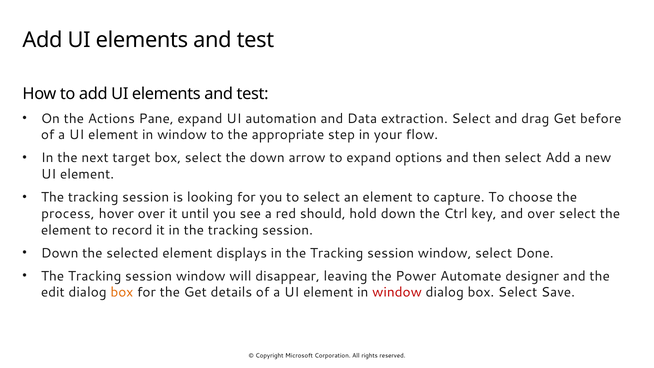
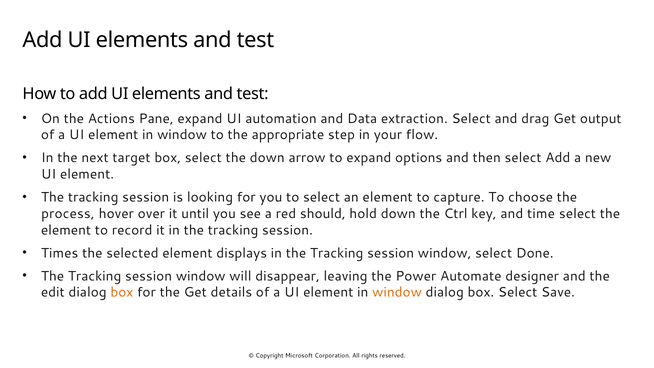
before: before -> output
and over: over -> time
Down at (60, 253): Down -> Times
window at (397, 292) colour: red -> orange
